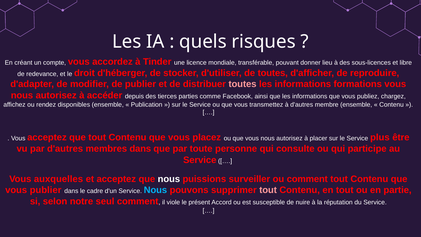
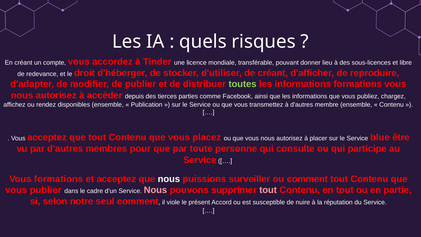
de toutes: toutes -> créant
toutes at (243, 84) colour: pink -> light green
plus: plus -> blue
membres dans: dans -> pour
Vous auxquelles: auxquelles -> formations
Nous at (155, 190) colour: light blue -> pink
